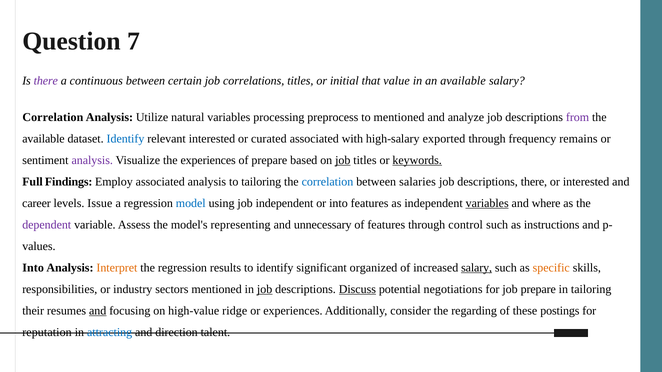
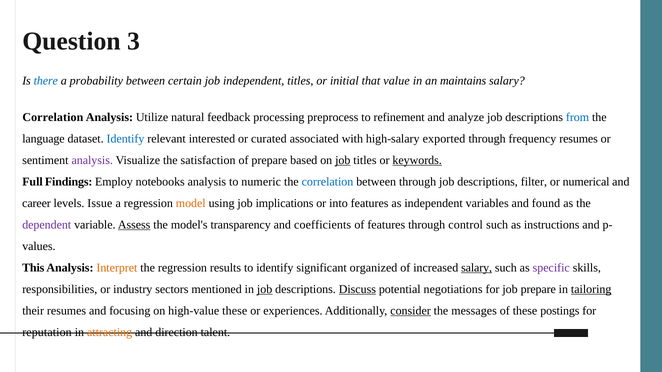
7: 7 -> 3
there at (46, 81) colour: purple -> blue
continuous: continuous -> probability
job correlations: correlations -> independent
an available: available -> maintains
natural variables: variables -> feedback
to mentioned: mentioned -> refinement
from colour: purple -> blue
available at (43, 139): available -> language
frequency remains: remains -> resumes
the experiences: experiences -> satisfaction
Employ associated: associated -> notebooks
to tailoring: tailoring -> numeric
between salaries: salaries -> through
descriptions there: there -> filter
or interested: interested -> numerical
model colour: blue -> orange
job independent: independent -> implications
variables at (487, 203) underline: present -> none
where: where -> found
Assess underline: none -> present
representing: representing -> transparency
unnecessary: unnecessary -> coefficients
Into at (33, 268): Into -> This
specific colour: orange -> purple
tailoring at (591, 289) underline: none -> present
and at (98, 311) underline: present -> none
high-value ridge: ridge -> these
consider underline: none -> present
regarding: regarding -> messages
attracting colour: blue -> orange
